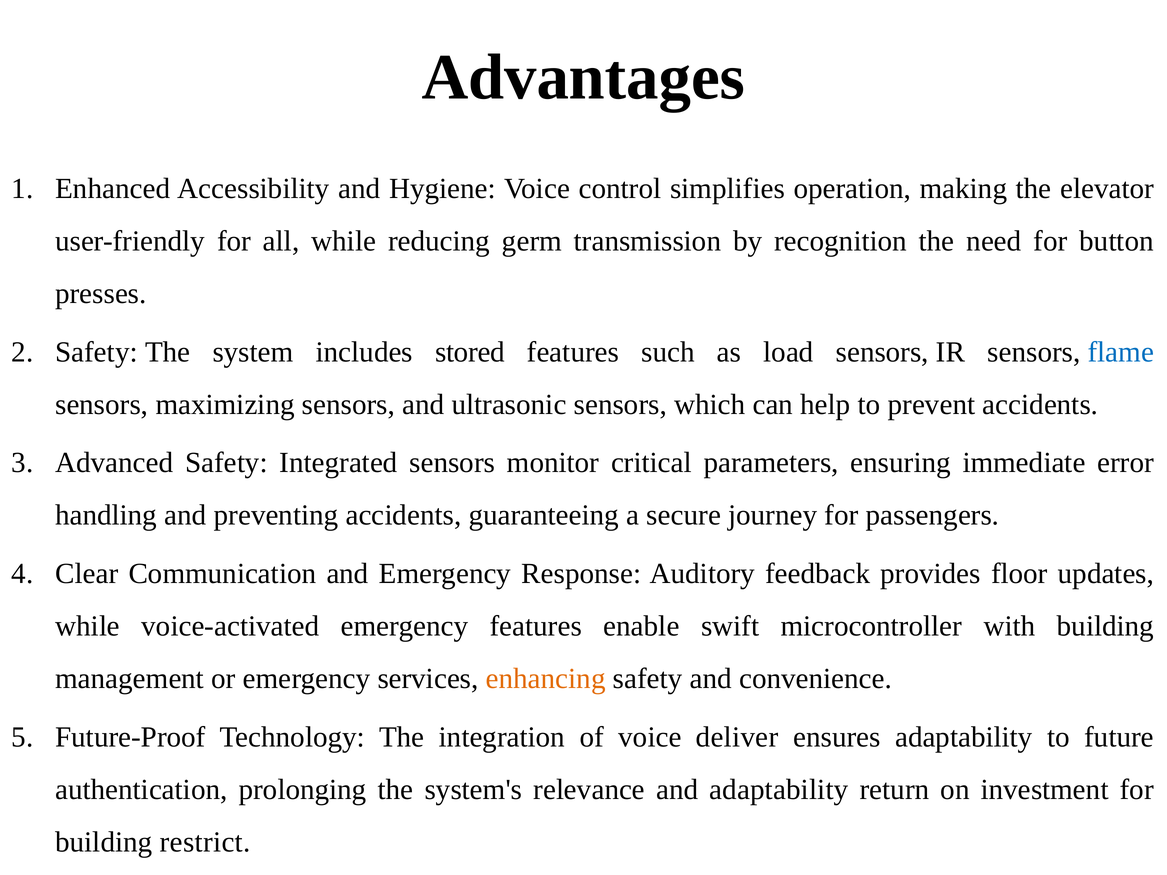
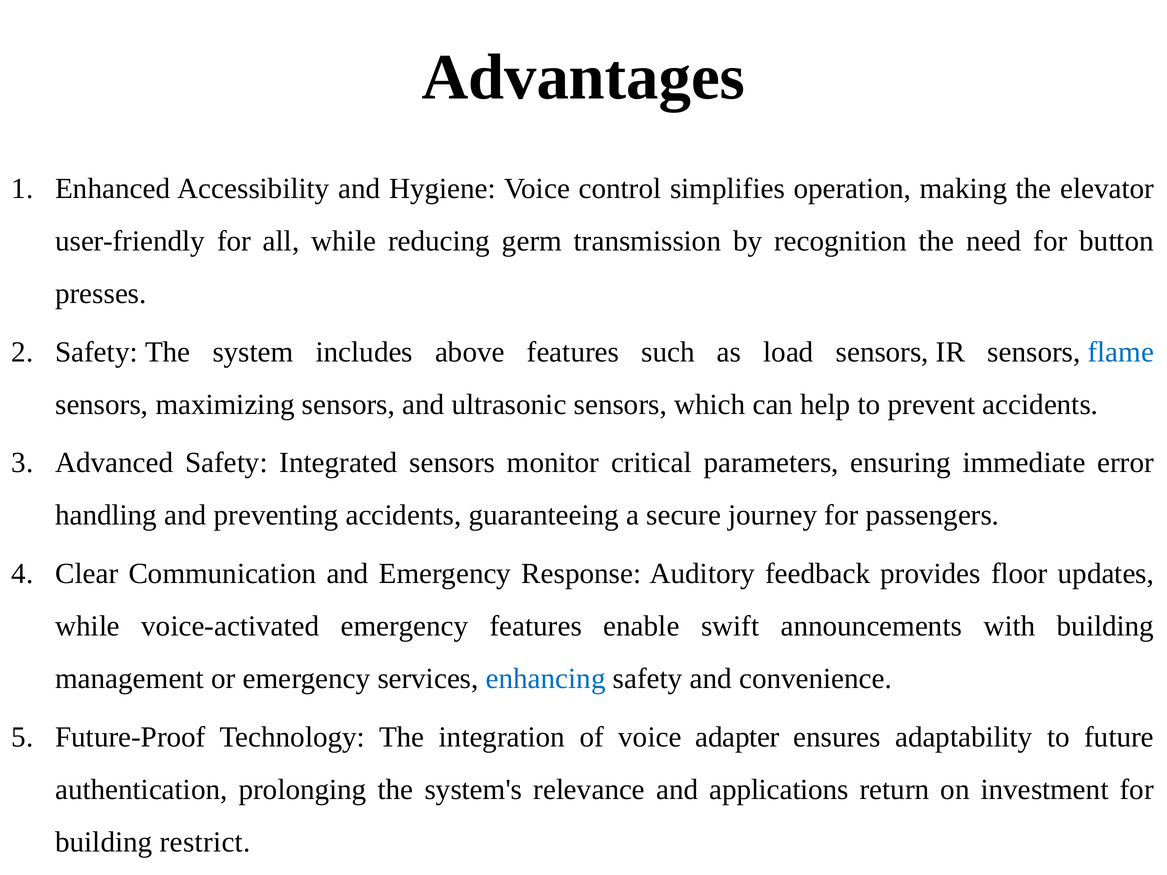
stored: stored -> above
microcontroller: microcontroller -> announcements
enhancing colour: orange -> blue
deliver: deliver -> adapter
and adaptability: adaptability -> applications
